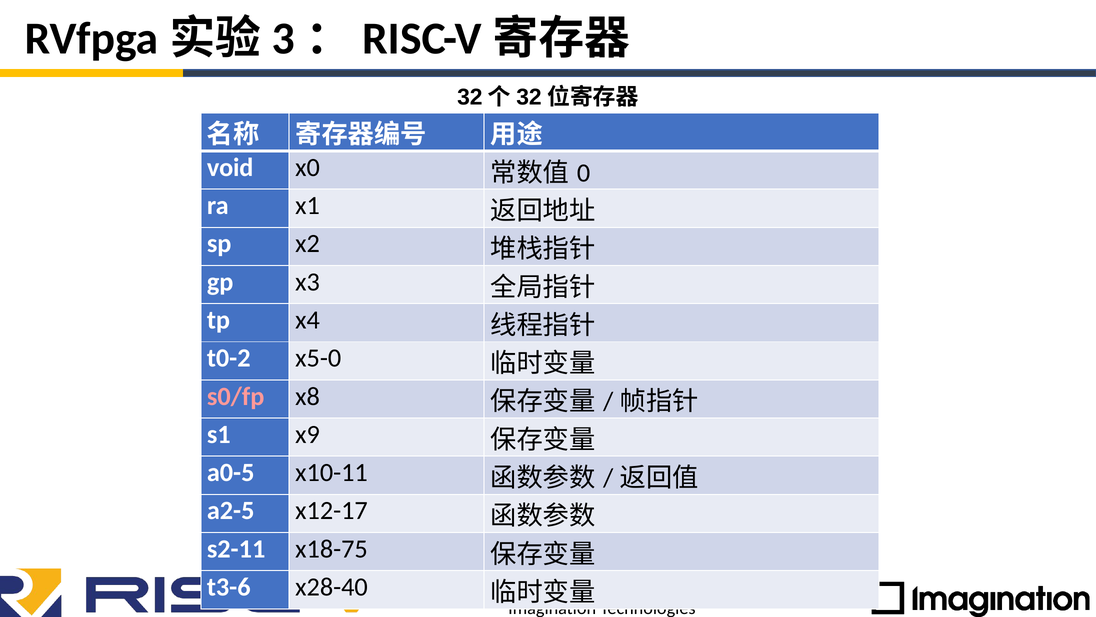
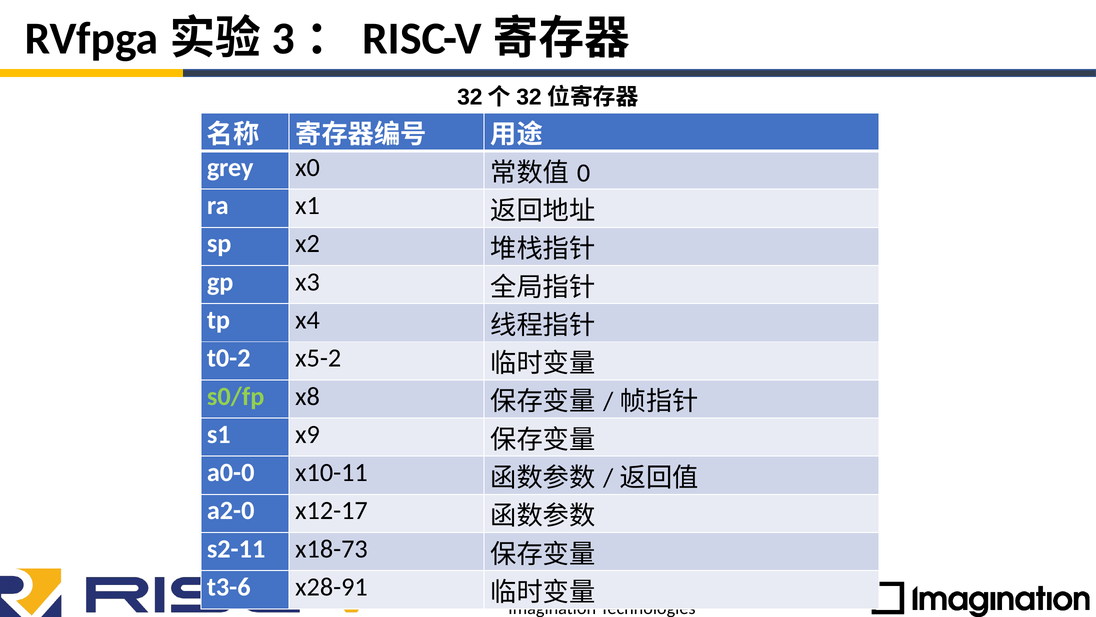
void: void -> grey
x5-0: x5-0 -> x5-2
s0/fp colour: pink -> light green
a0-5: a0-5 -> a0-0
a2-5: a2-5 -> a2-0
x18-75: x18-75 -> x18-73
x28-40: x28-40 -> x28-91
